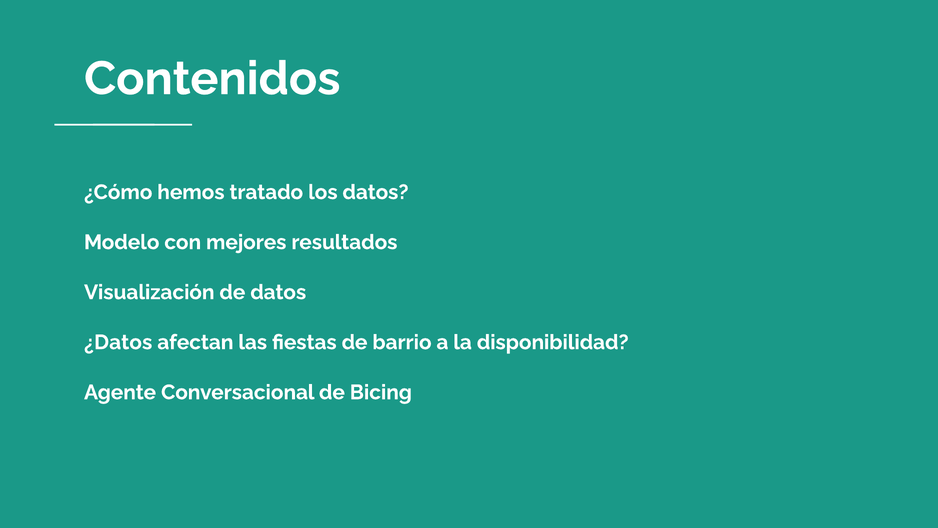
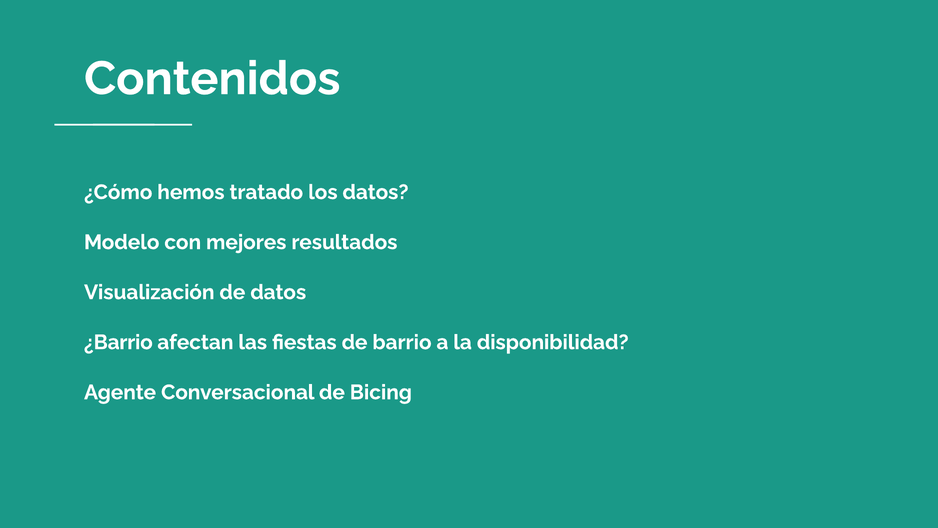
¿Datos: ¿Datos -> ¿Barrio
